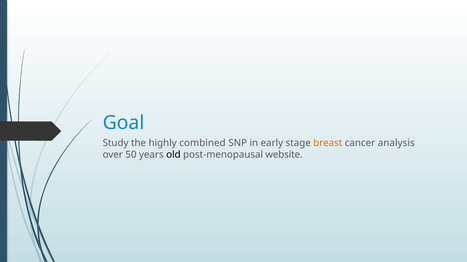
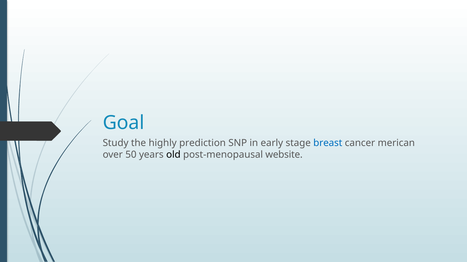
combined: combined -> prediction
breast colour: orange -> blue
analysis: analysis -> merican
